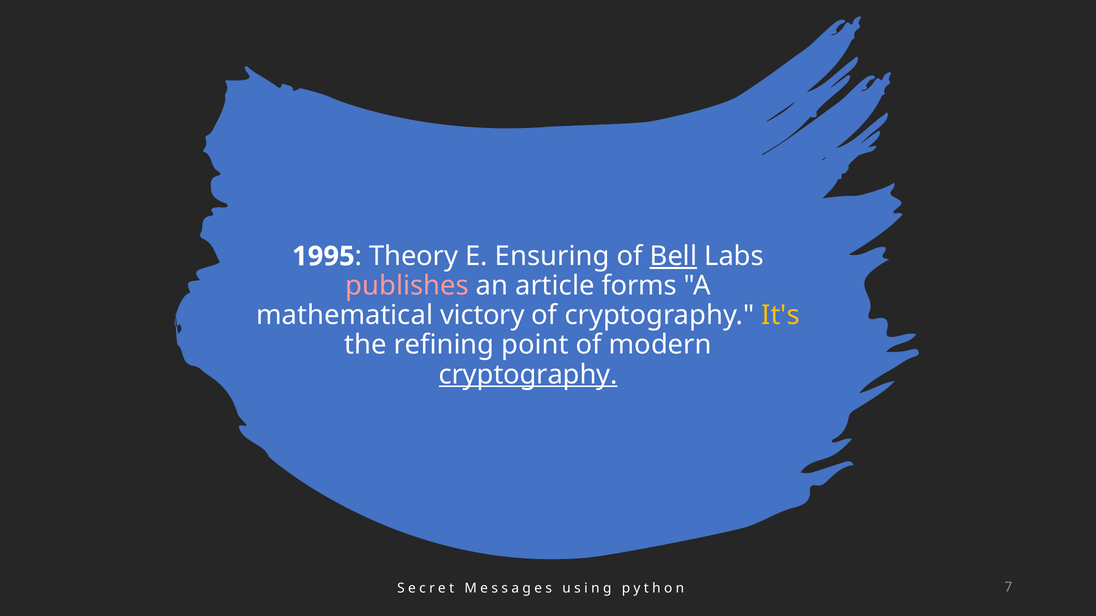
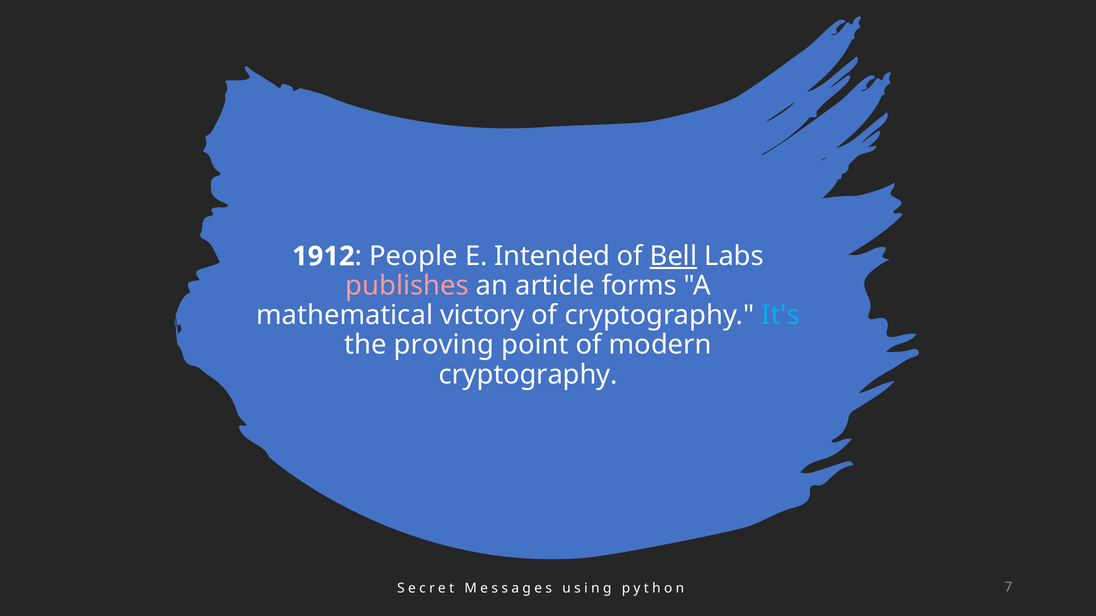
1995: 1995 -> 1912
Theory: Theory -> People
Ensuring: Ensuring -> Intended
It's colour: yellow -> light blue
refining: refining -> proving
cryptography at (528, 375) underline: present -> none
